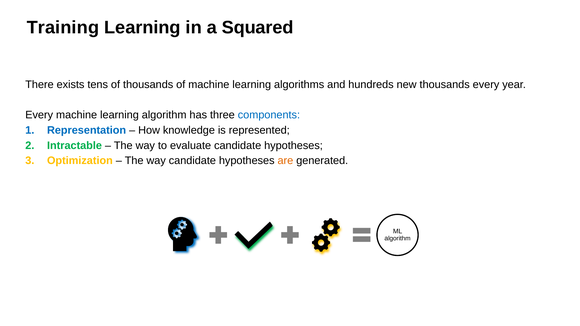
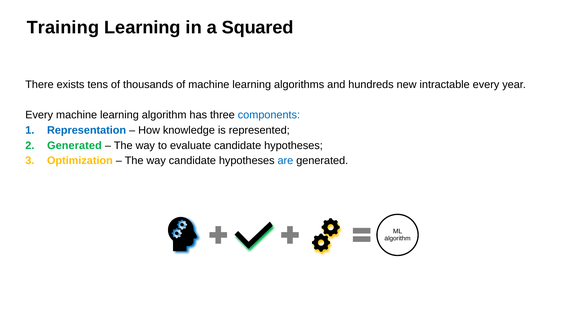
new thousands: thousands -> intractable
Intractable at (74, 146): Intractable -> Generated
are colour: orange -> blue
